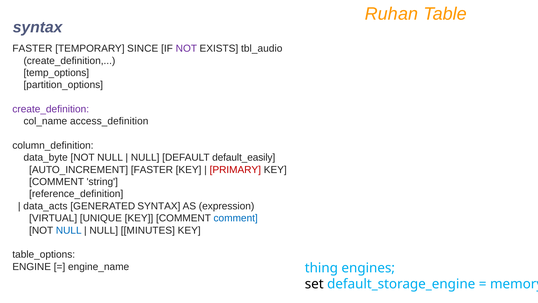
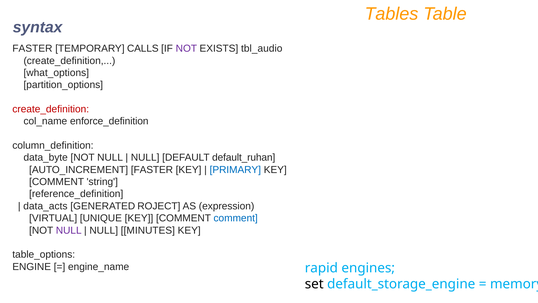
Ruhan: Ruhan -> Tables
SINCE: SINCE -> CALLS
temp_options: temp_options -> what_options
create_definition at (51, 109) colour: purple -> red
access_definition: access_definition -> enforce_definition
default_easily: default_easily -> default_ruhan
PRIMARY colour: red -> blue
GENERATED SYNTAX: SYNTAX -> ROJECT
NULL at (69, 230) colour: blue -> purple
thing: thing -> rapid
